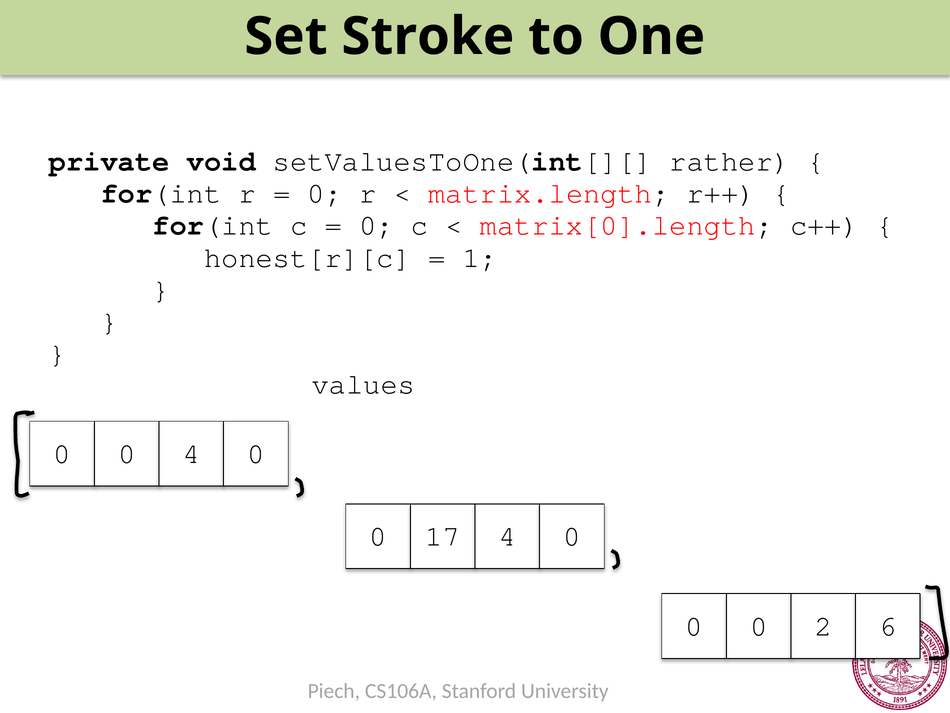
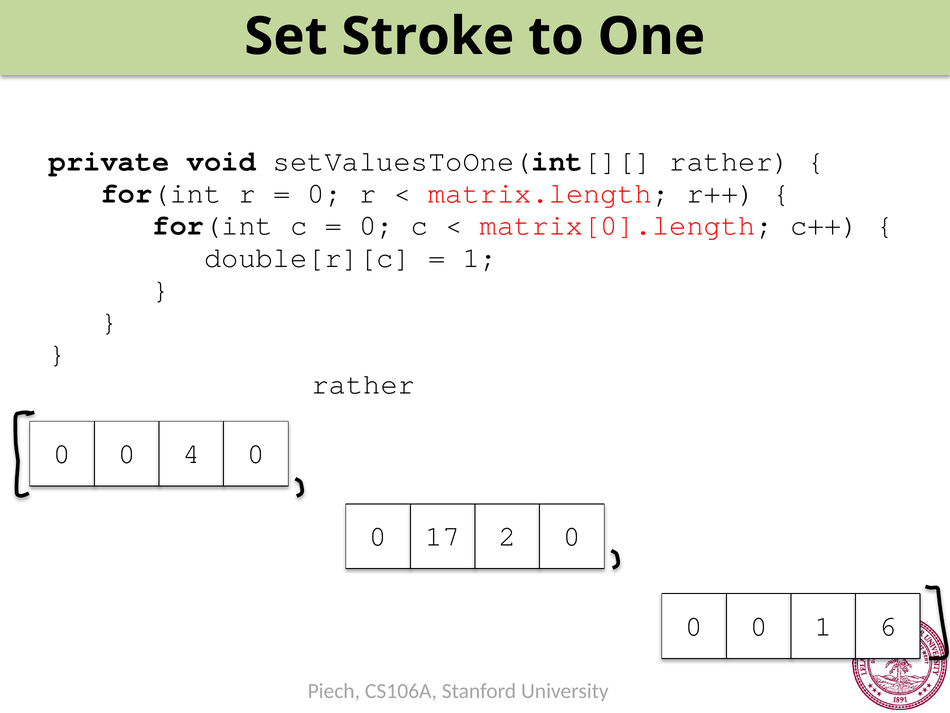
honest[r][c: honest[r][c -> double[r][c
values at (363, 384): values -> rather
17 4: 4 -> 2
0 2: 2 -> 1
